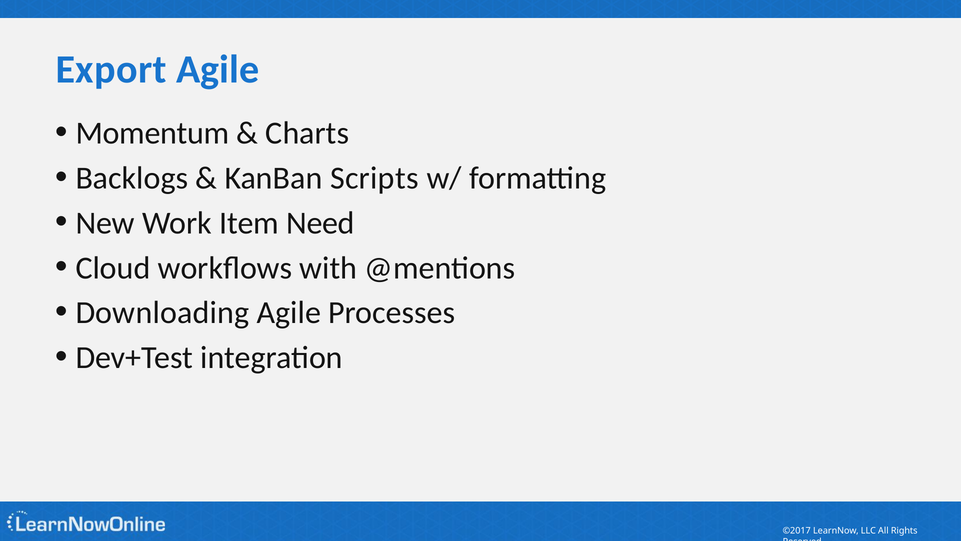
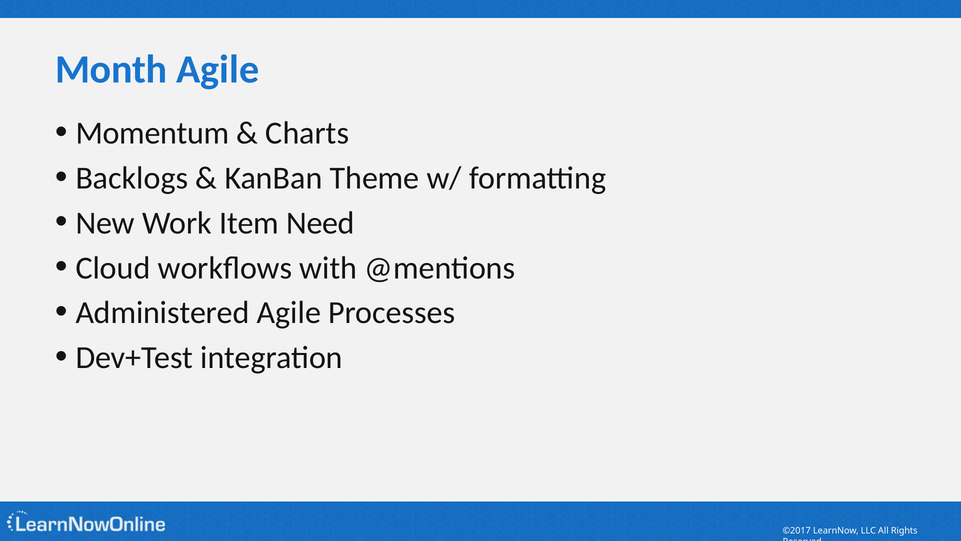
Export: Export -> Month
Scripts: Scripts -> Theme
Downloading: Downloading -> Administered
